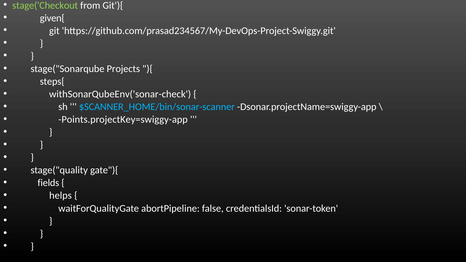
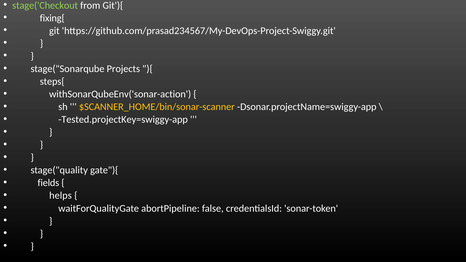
given{: given{ -> fixing{
withSonarQubeEnv('sonar-check: withSonarQubeEnv('sonar-check -> withSonarQubeEnv('sonar-action
$SCANNER_HOME/bin/sonar-scanner colour: light blue -> yellow
Points.projectKey=swiggy-app: Points.projectKey=swiggy-app -> Tested.projectKey=swiggy-app
